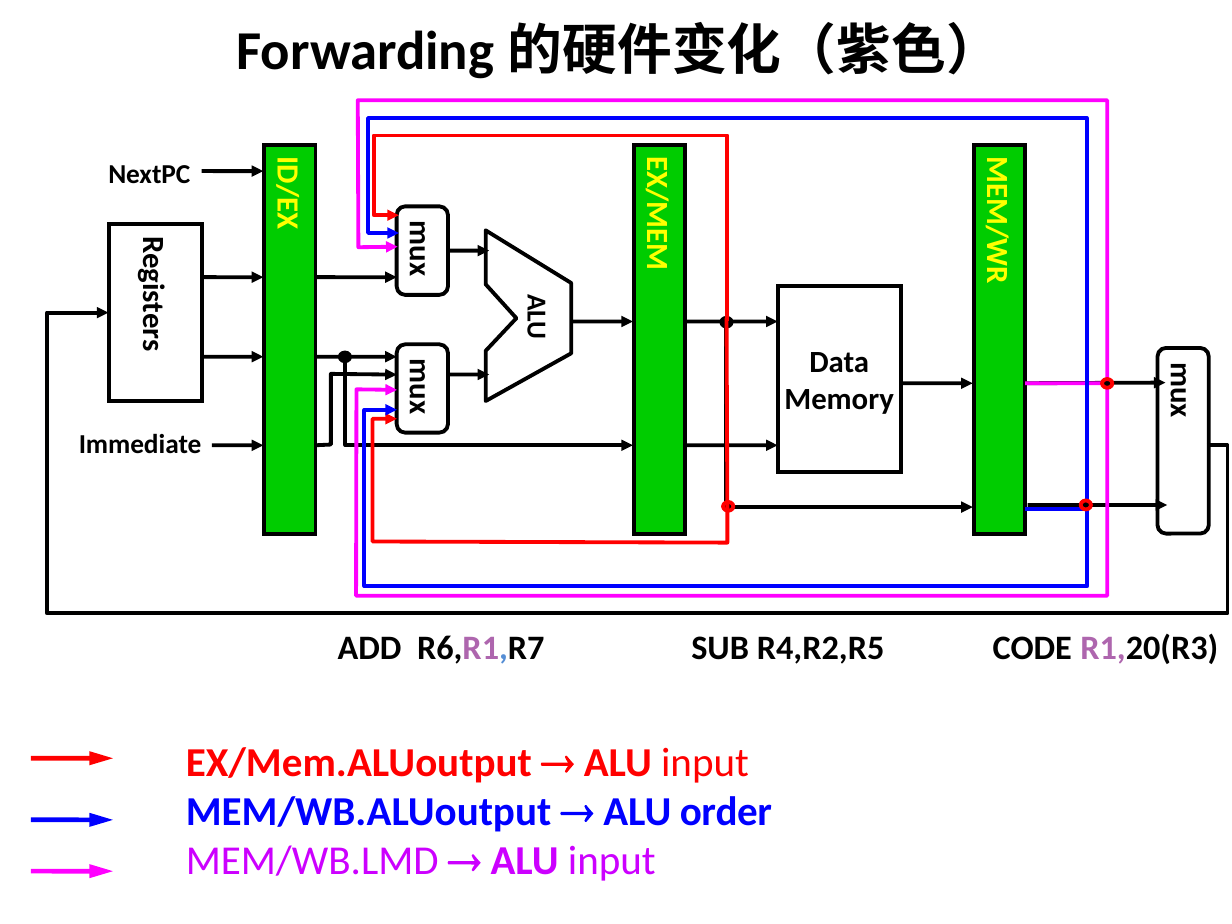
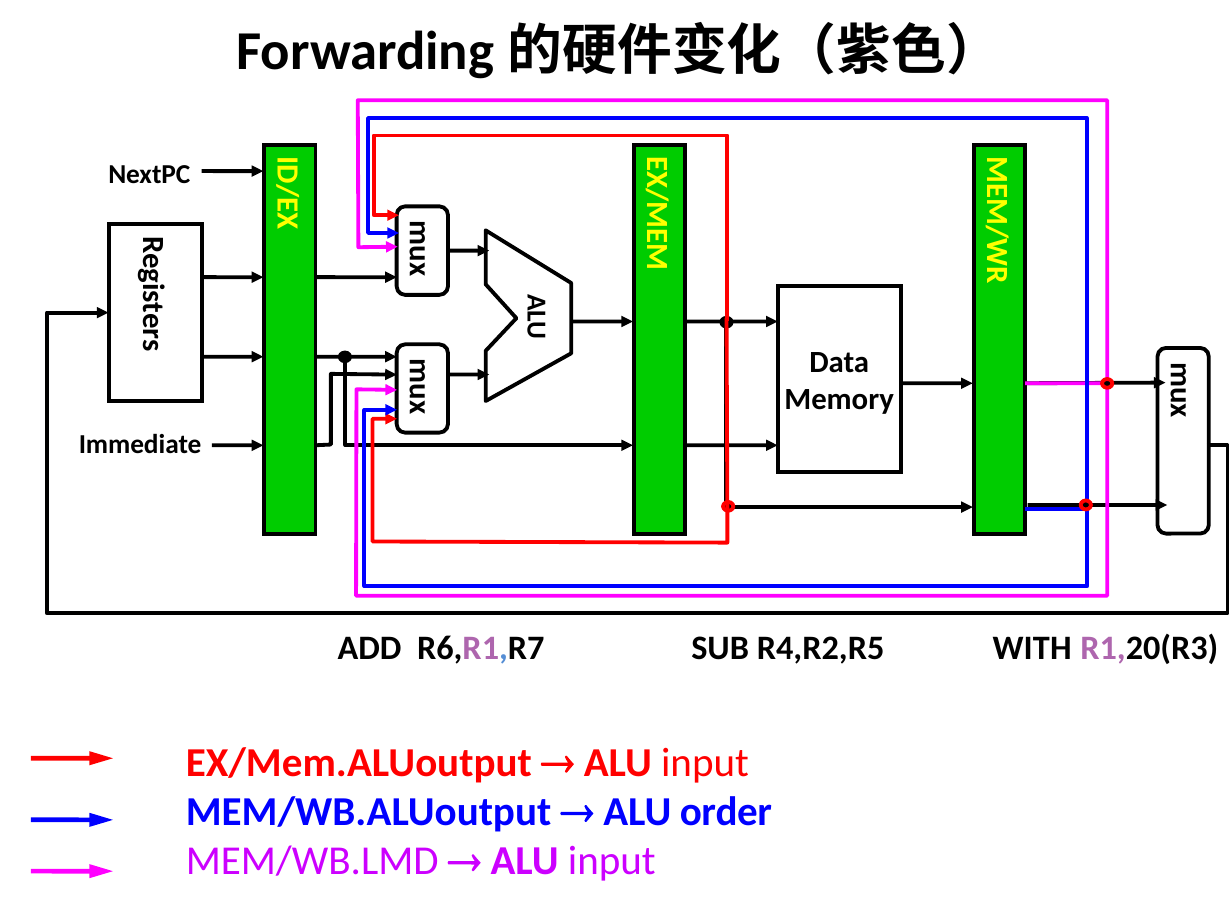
CODE: CODE -> WITH
